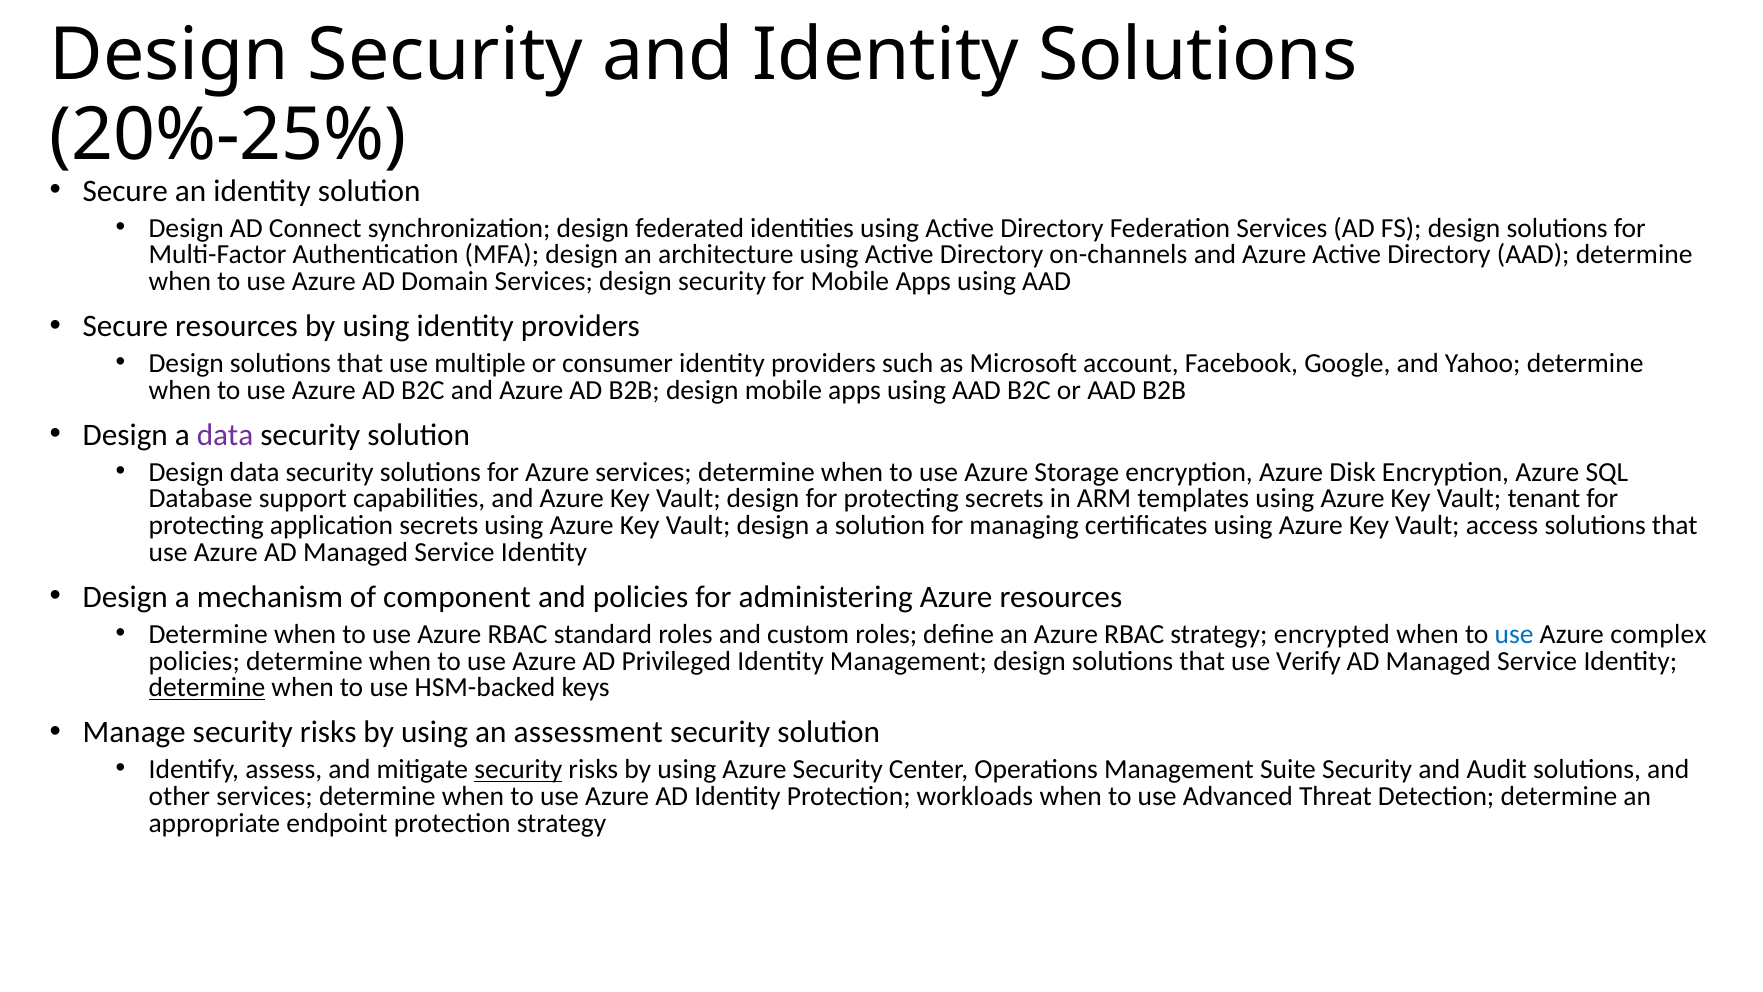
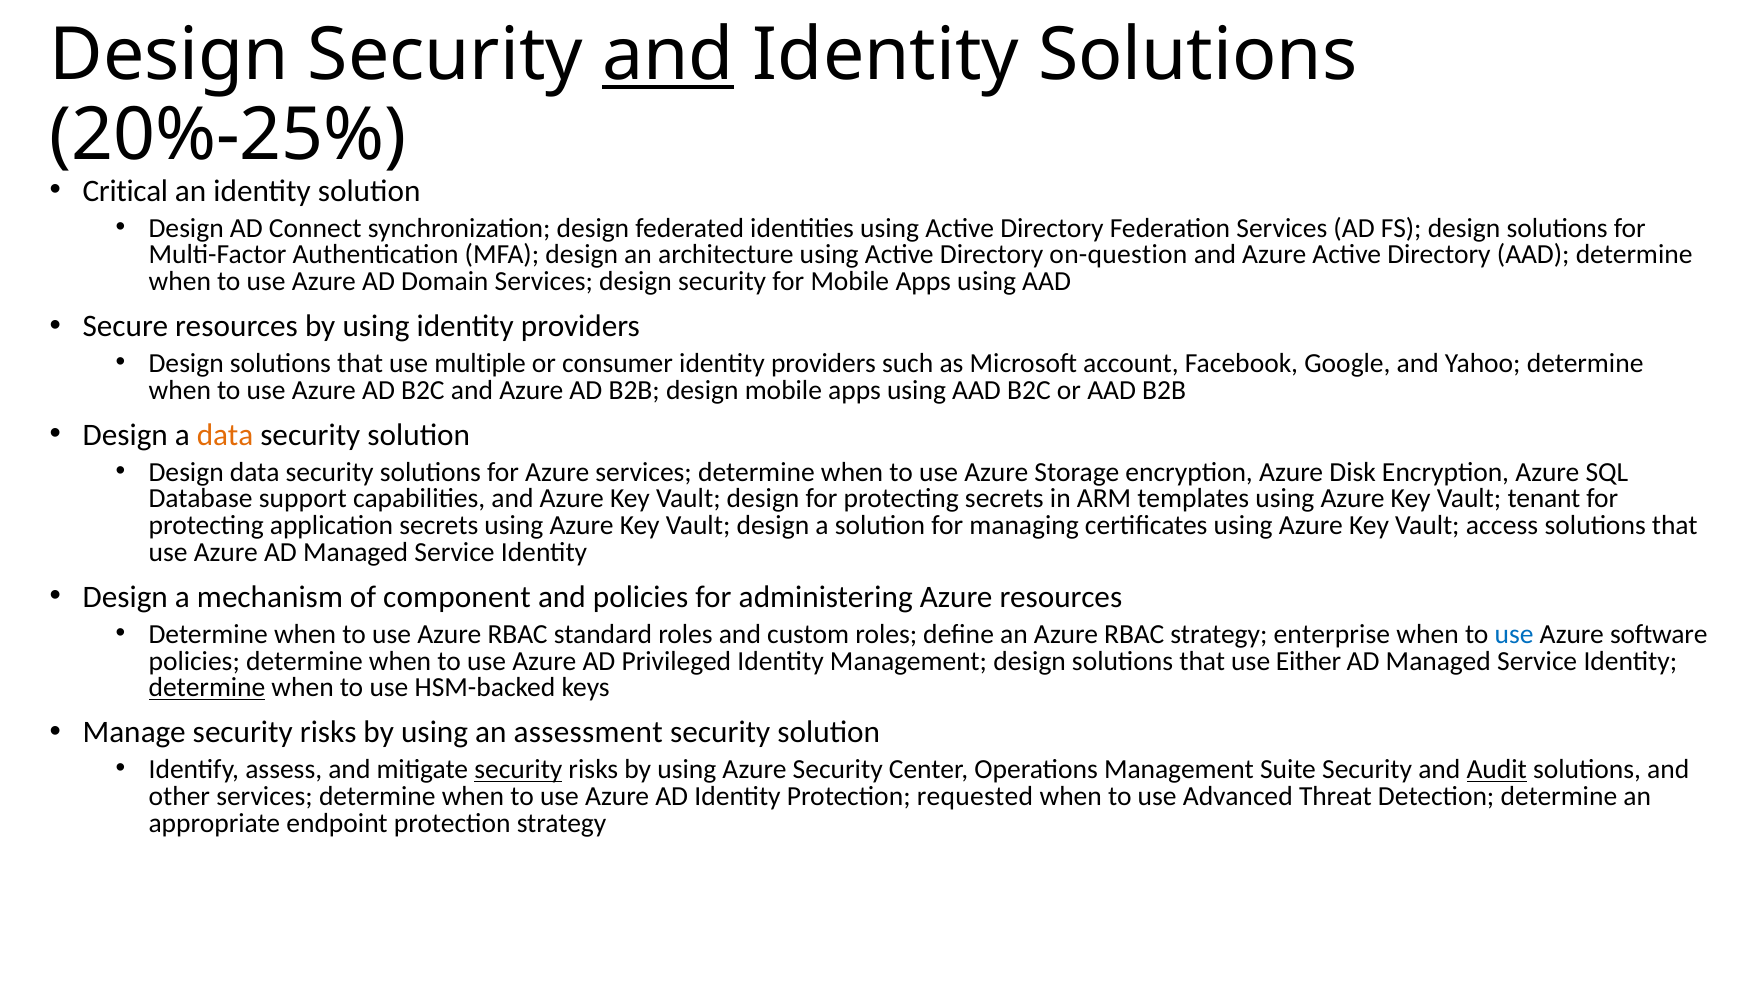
and at (668, 56) underline: none -> present
Secure at (125, 191): Secure -> Critical
on-channels: on-channels -> on-question
data at (225, 435) colour: purple -> orange
encrypted: encrypted -> enterprise
complex: complex -> software
Verify: Verify -> Either
Audit underline: none -> present
workloads: workloads -> requested
